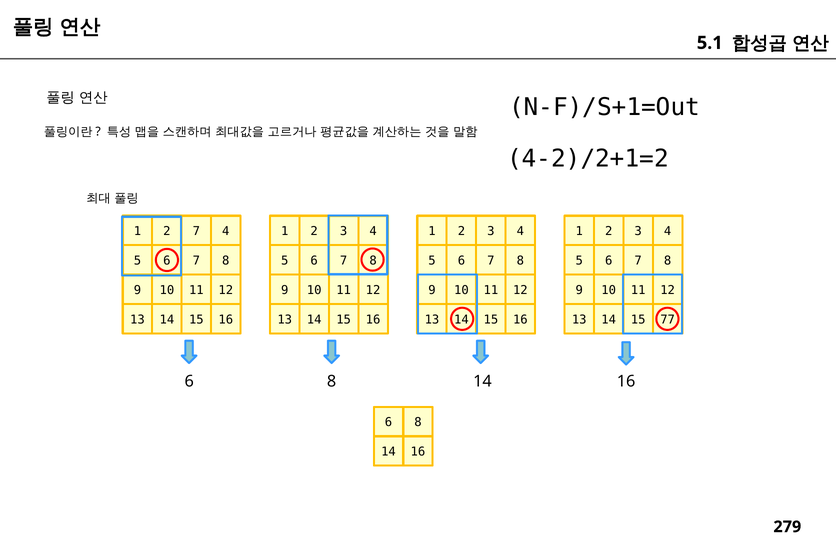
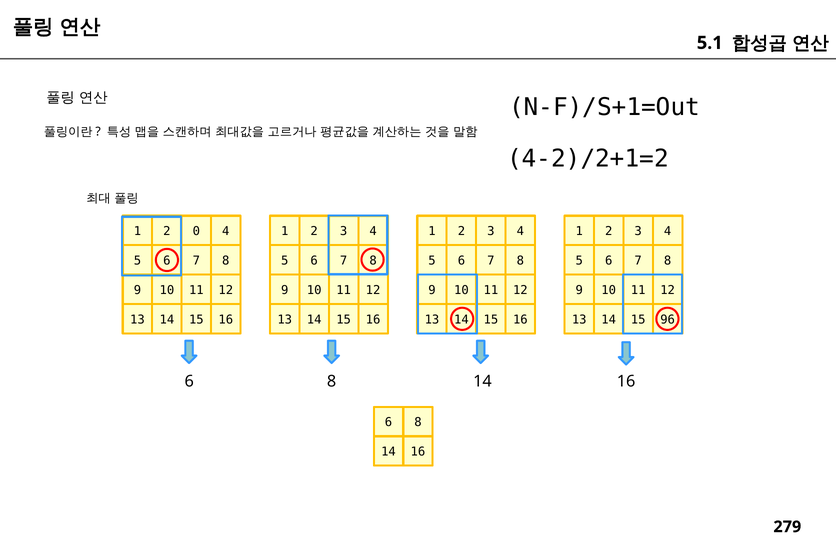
2 7: 7 -> 0
77: 77 -> 96
